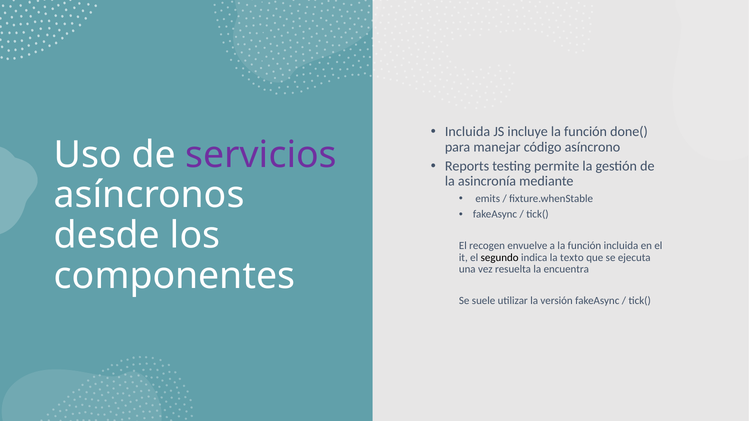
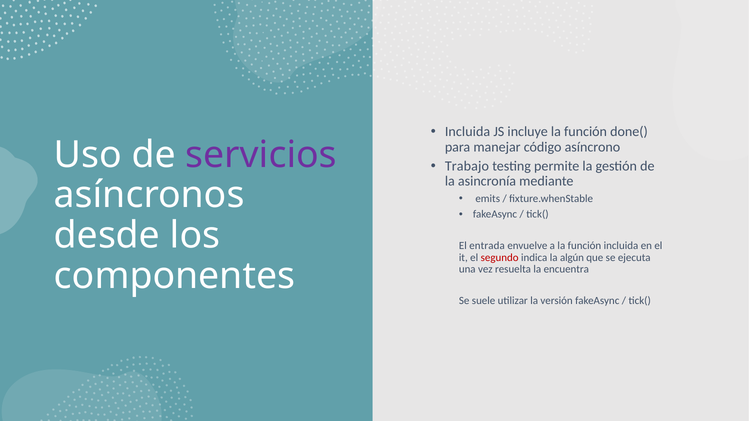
Reports: Reports -> Trabajo
recogen: recogen -> entrada
segundo colour: black -> red
texto: texto -> algún
